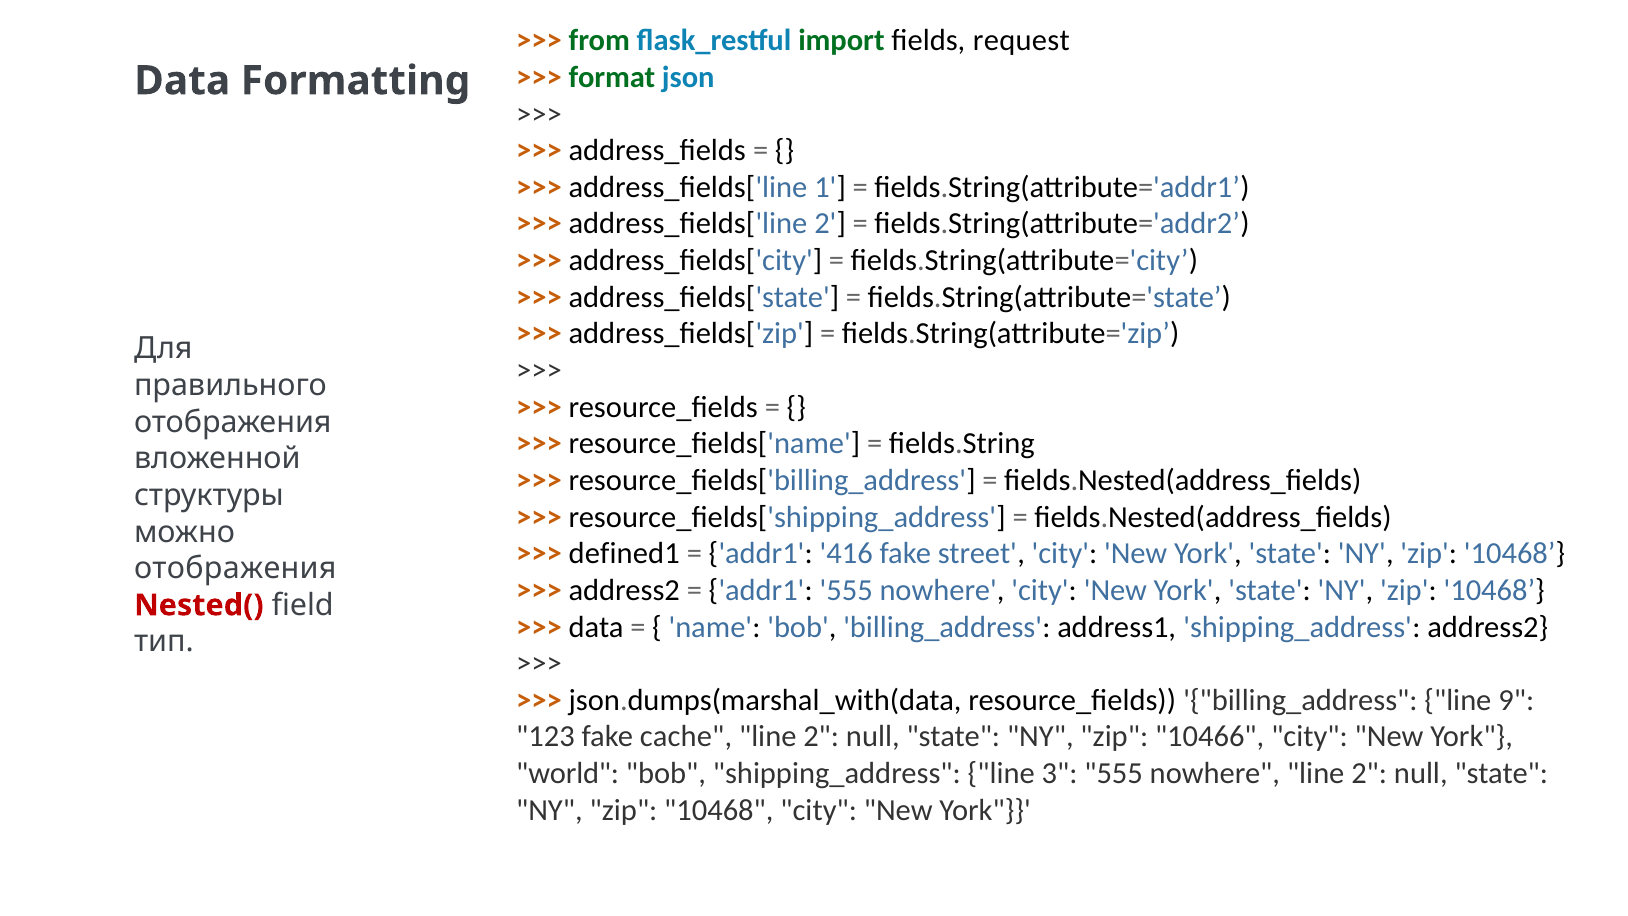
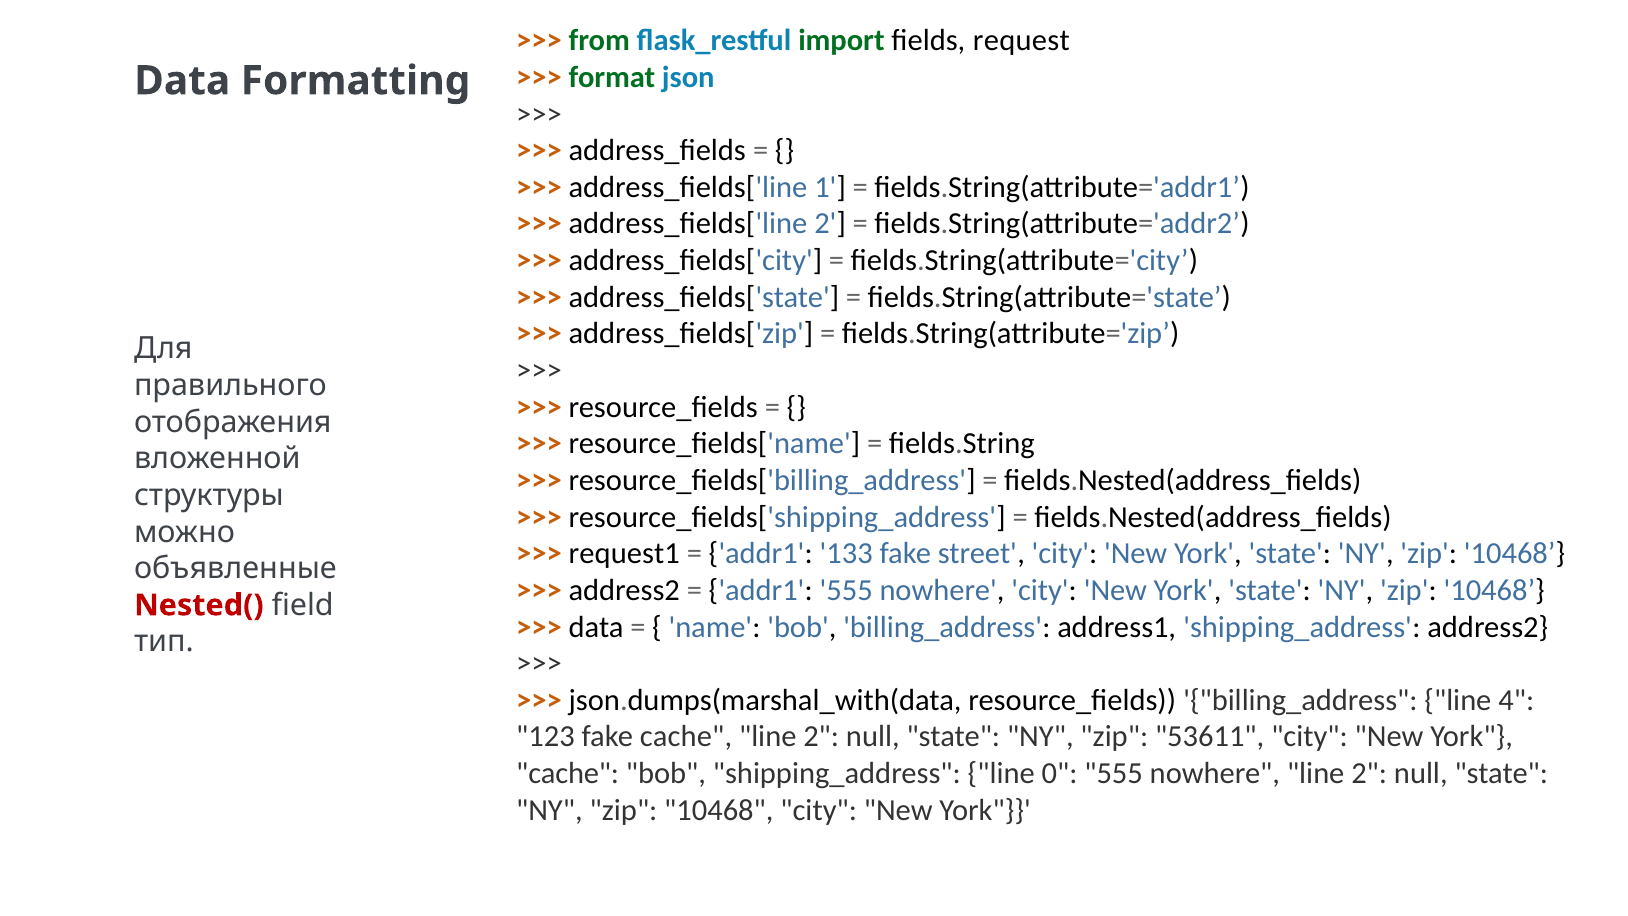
defined1: defined1 -> request1
416: 416 -> 133
отображения at (235, 568): отображения -> объявленные
9: 9 -> 4
10466: 10466 -> 53611
world at (568, 773): world -> cache
3: 3 -> 0
